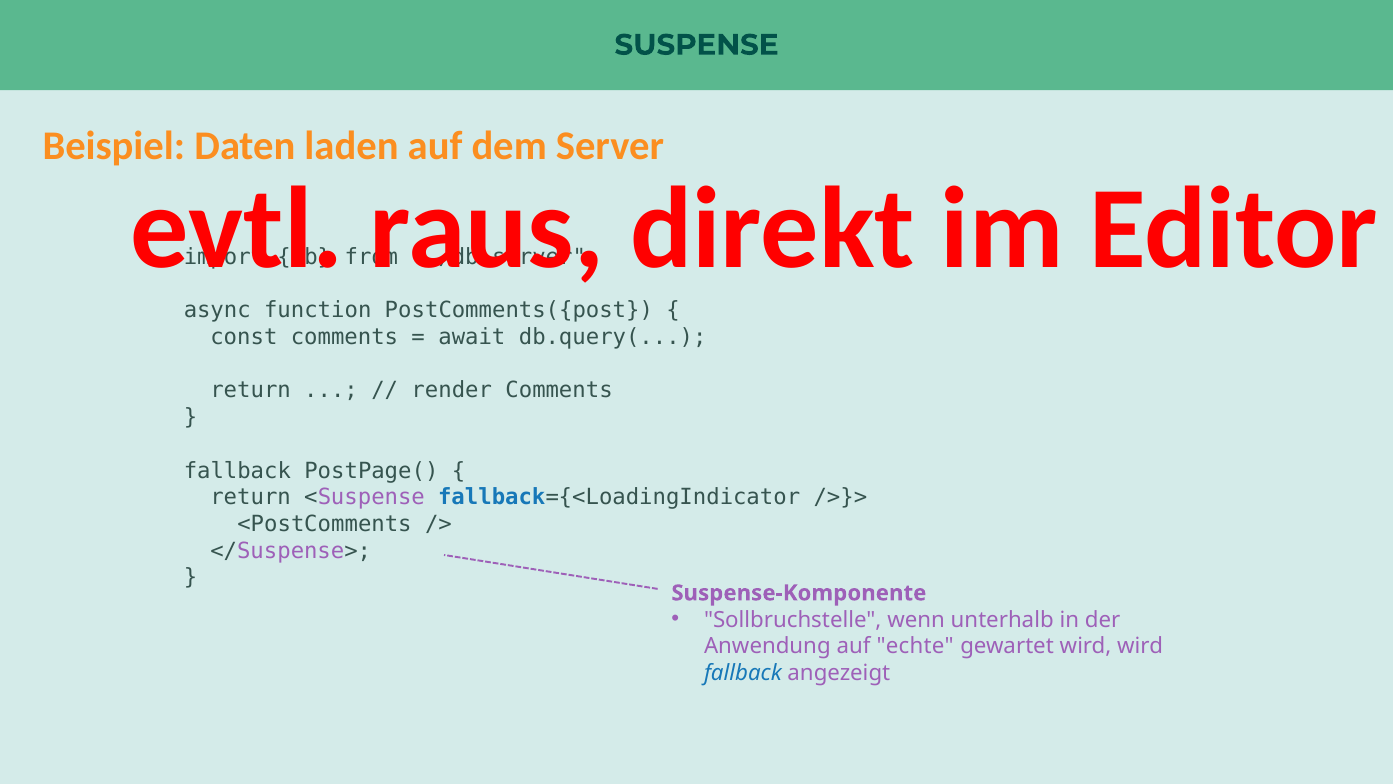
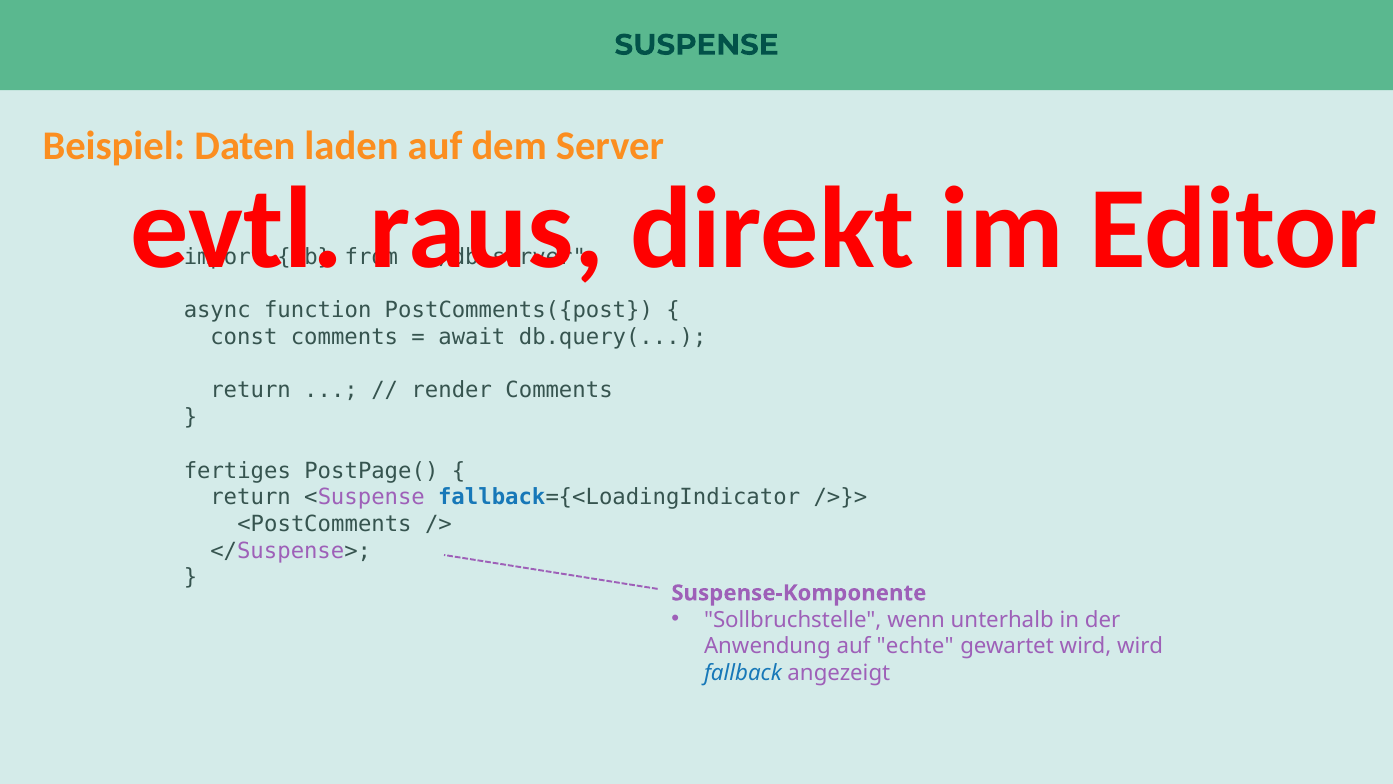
fallback at (237, 470): fallback -> fertiges
